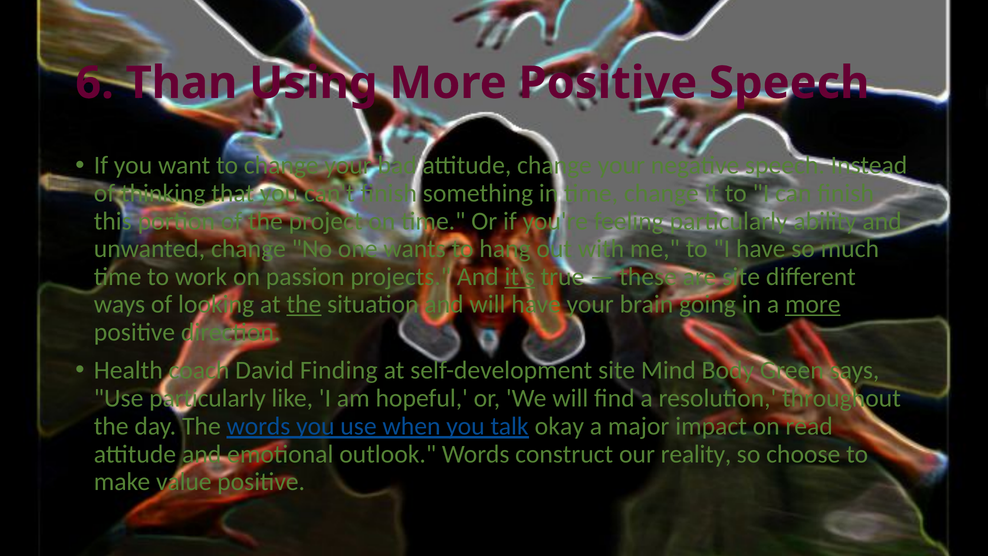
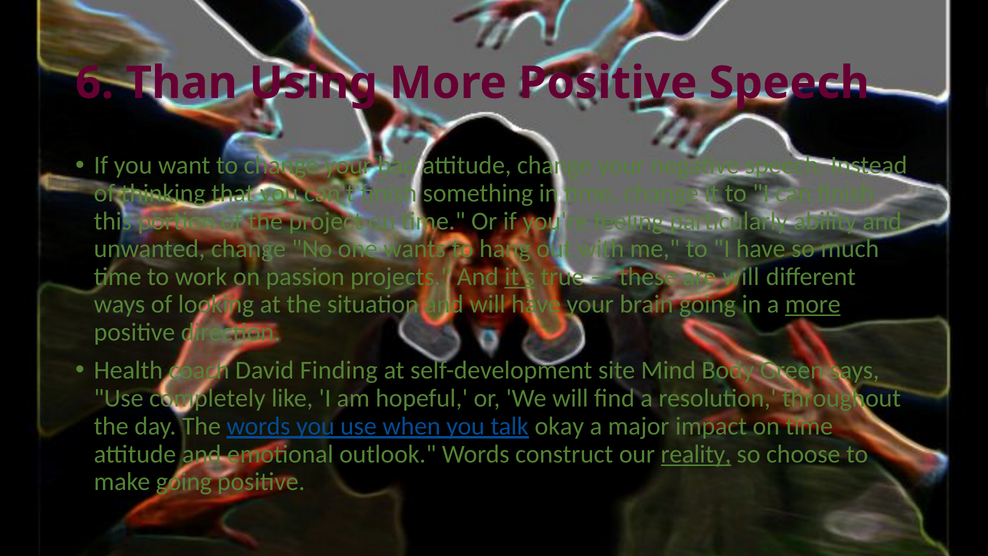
are site: site -> will
the at (304, 304) underline: present -> none
Use particularly: particularly -> completely
impact on read: read -> time
reality underline: none -> present
make value: value -> going
